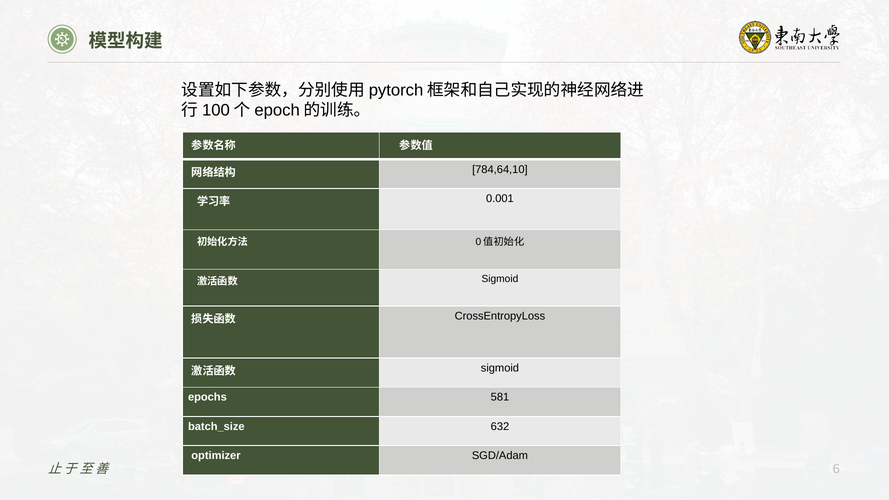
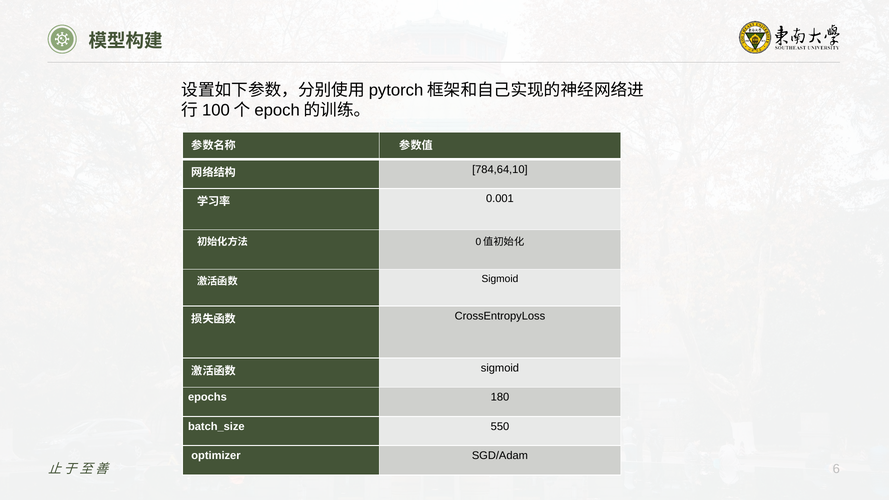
581: 581 -> 180
632: 632 -> 550
